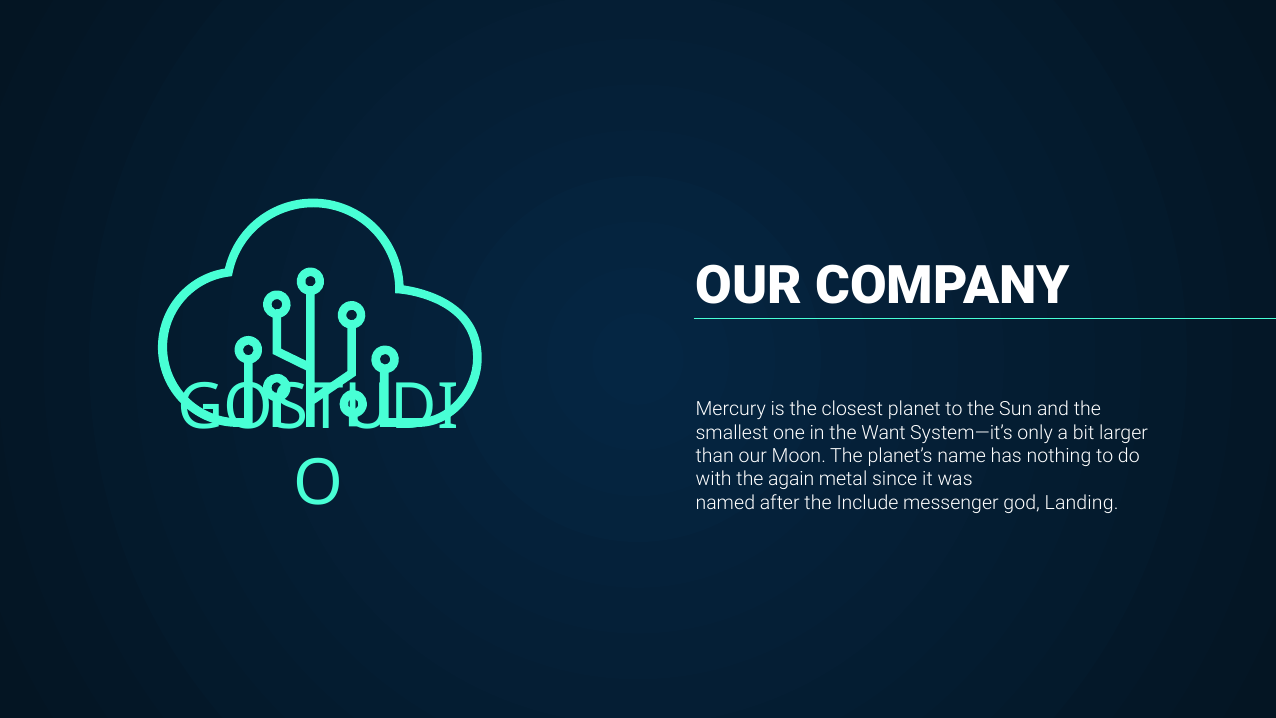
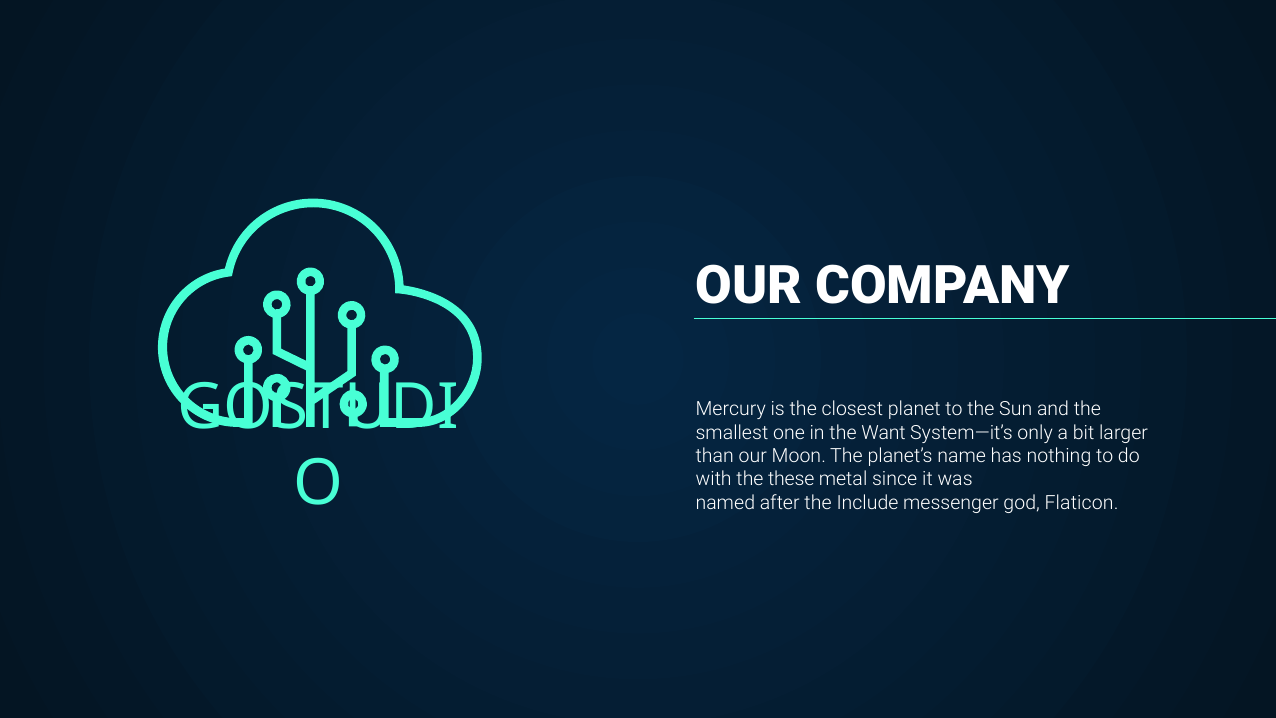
again: again -> these
Landing: Landing -> Flaticon
